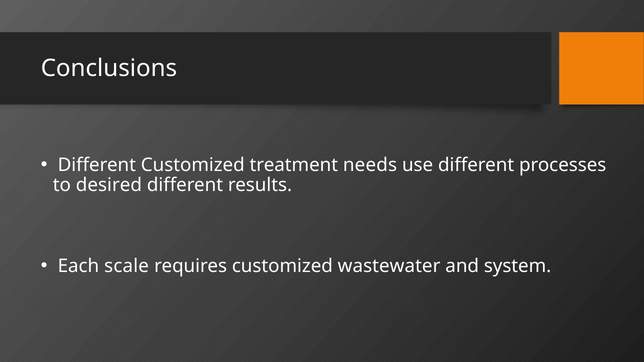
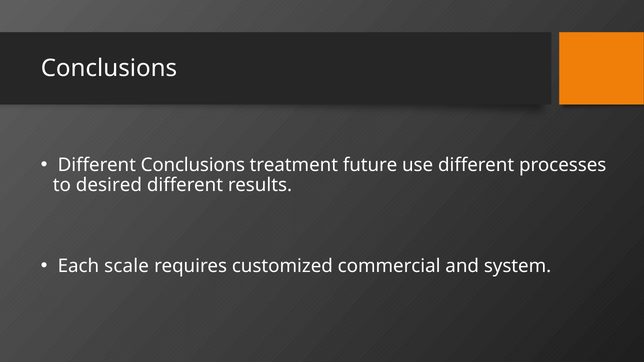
Different Customized: Customized -> Conclusions
needs: needs -> future
wastewater: wastewater -> commercial
